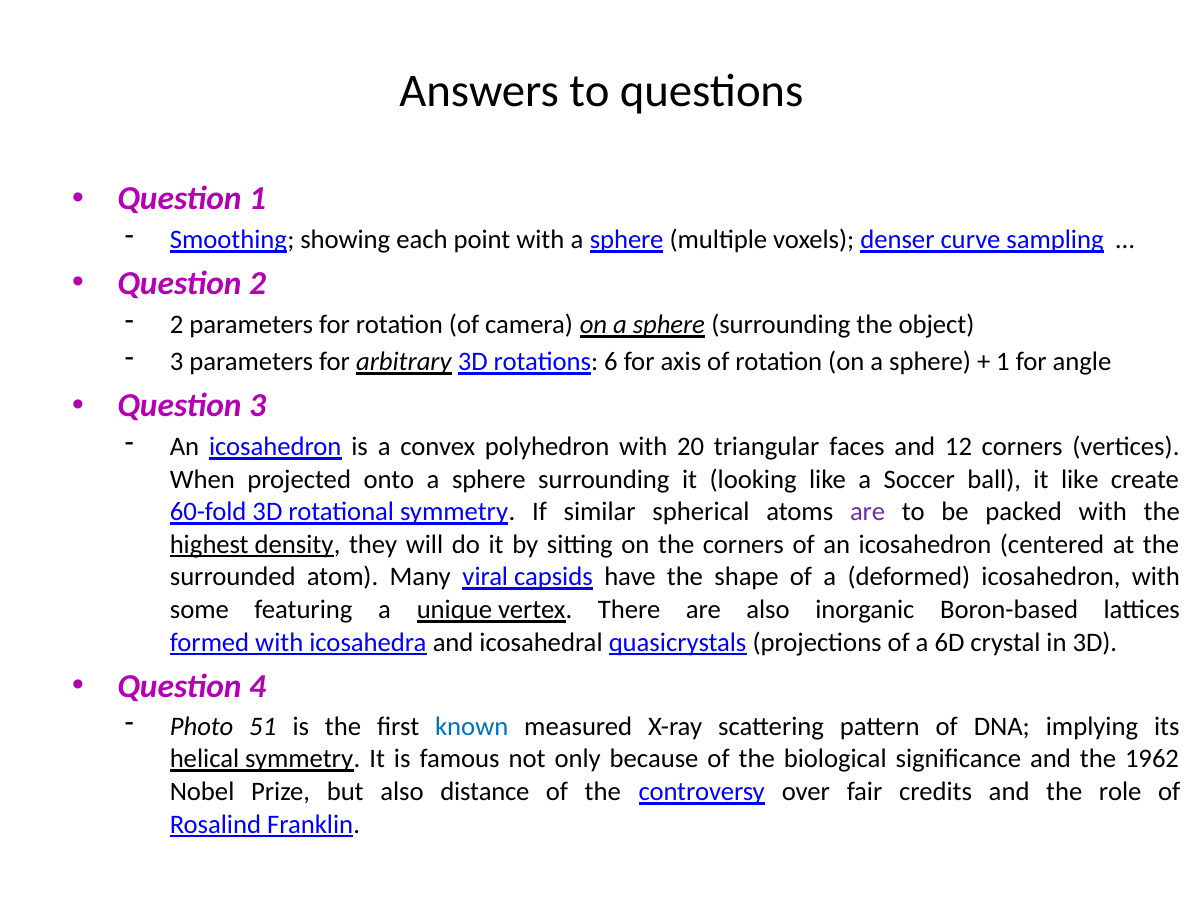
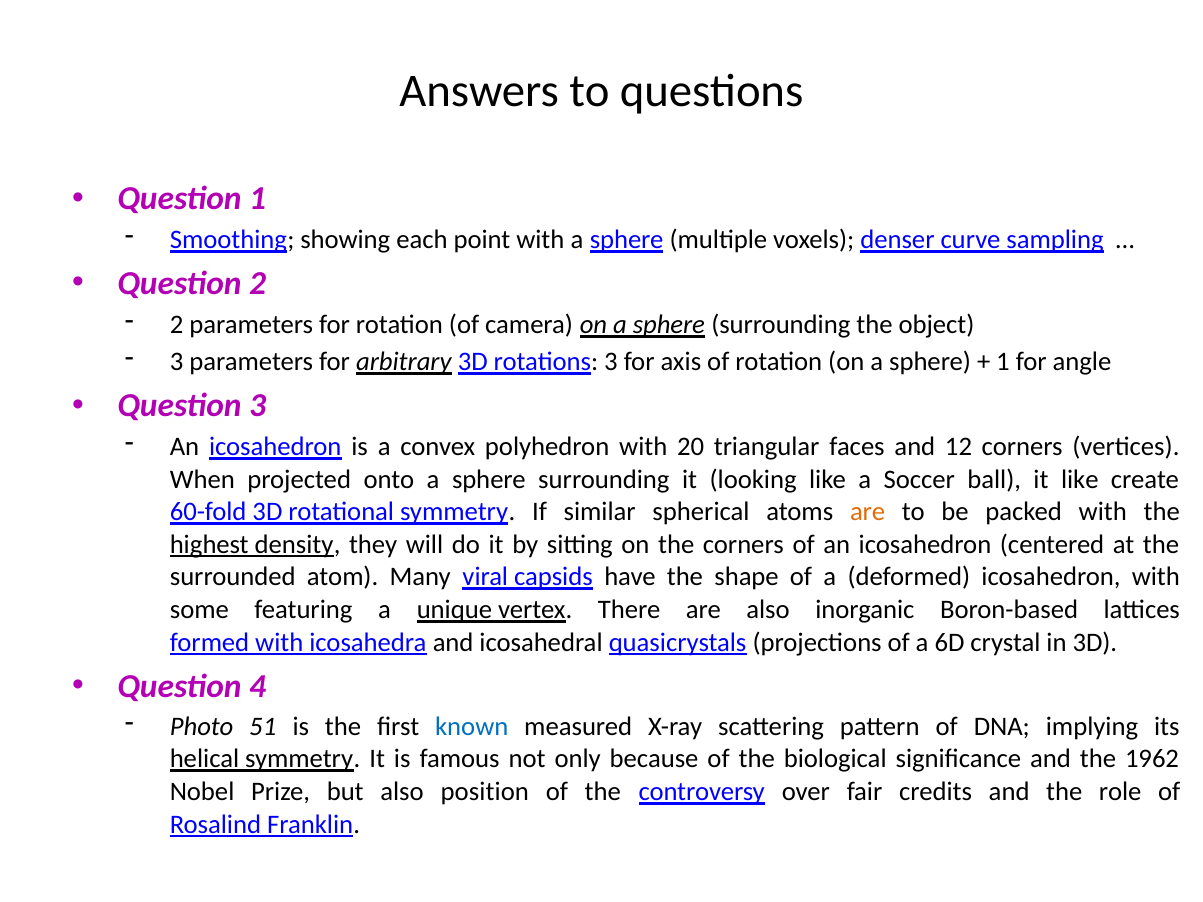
rotations 6: 6 -> 3
are at (868, 512) colour: purple -> orange
distance: distance -> position
